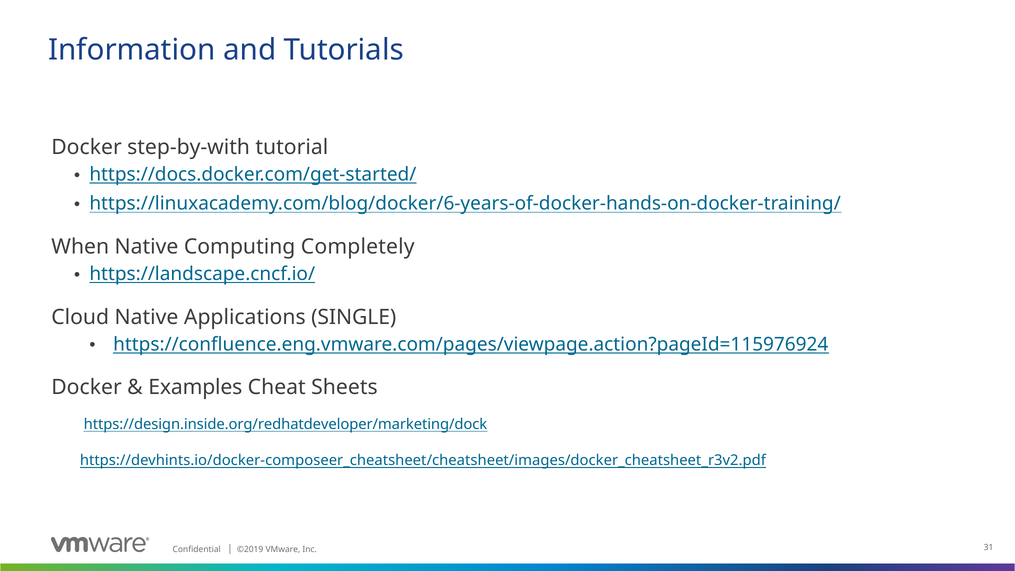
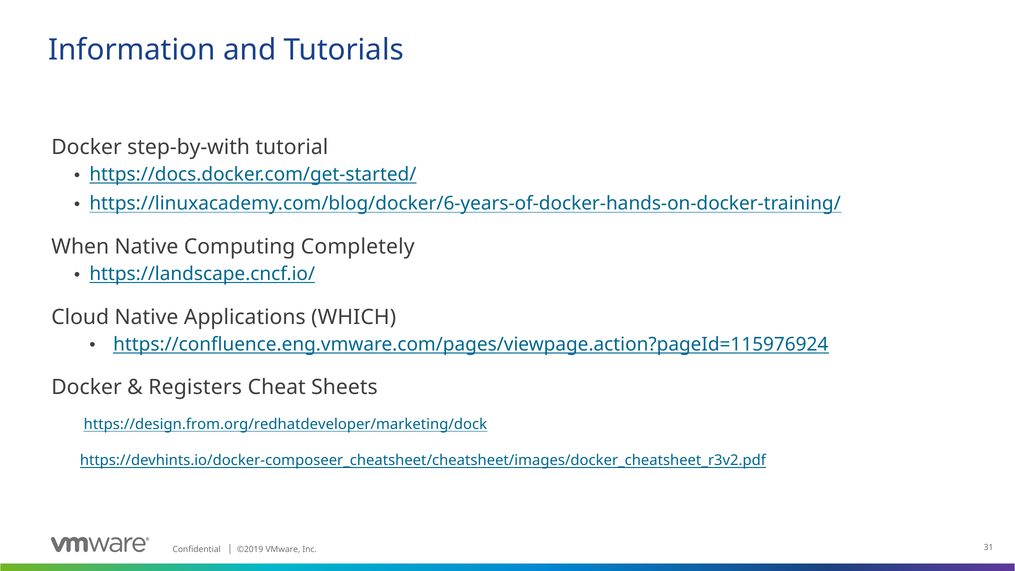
SINGLE: SINGLE -> WHICH
Examples: Examples -> Registers
https://design.inside.org/redhatdeveloper/marketing/dock: https://design.inside.org/redhatdeveloper/marketing/dock -> https://design.from.org/redhatdeveloper/marketing/dock
